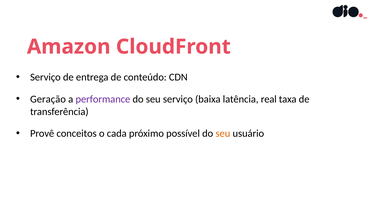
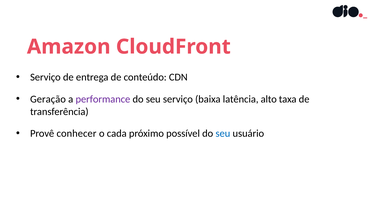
real: real -> alto
conceitos: conceitos -> conhecer
seu at (223, 133) colour: orange -> blue
